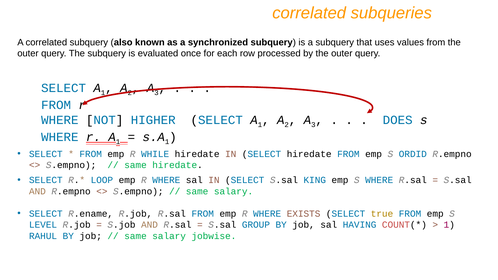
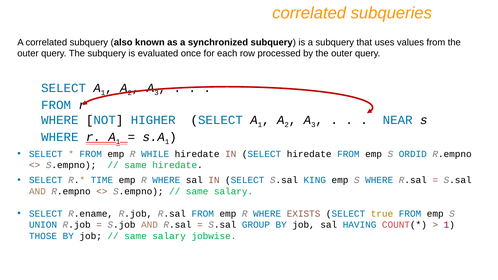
DOES: DOES -> NEAR
LOOP: LOOP -> TIME
LEVEL: LEVEL -> UNION
RAHUL: RAHUL -> THOSE
